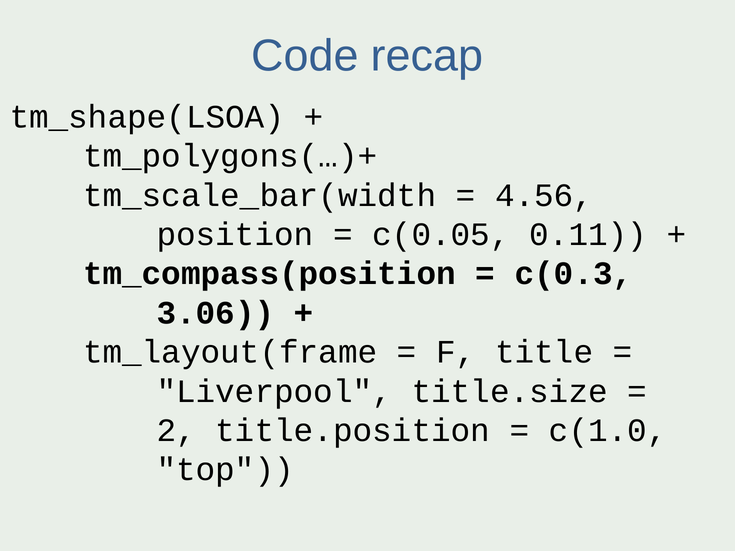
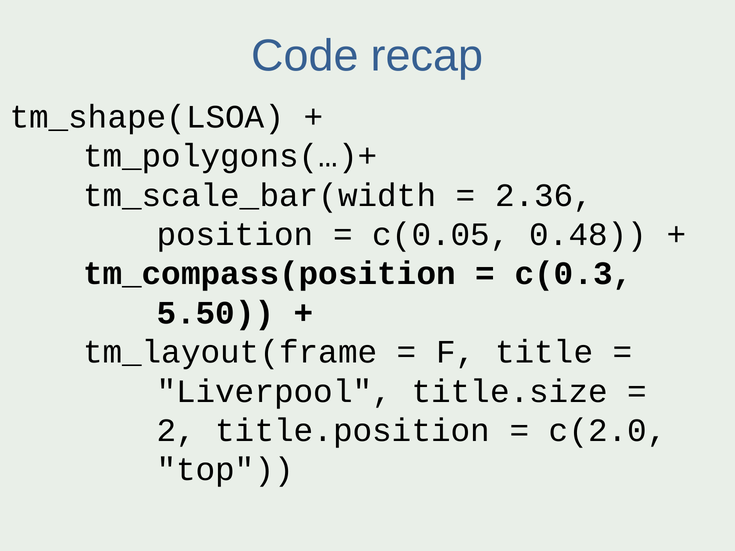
4.56: 4.56 -> 2.36
0.11: 0.11 -> 0.48
3.06: 3.06 -> 5.50
c(1.0: c(1.0 -> c(2.0
